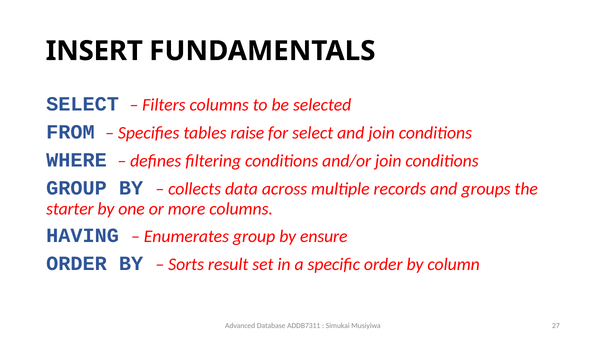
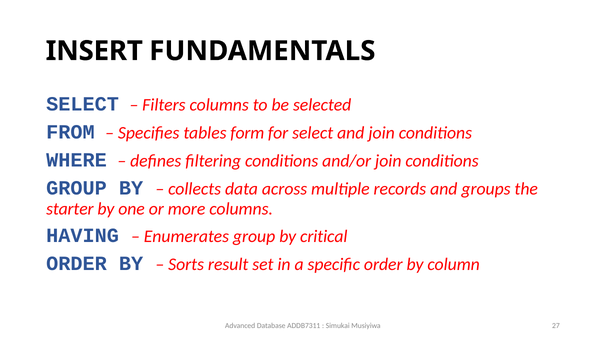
raise: raise -> form
ensure: ensure -> critical
